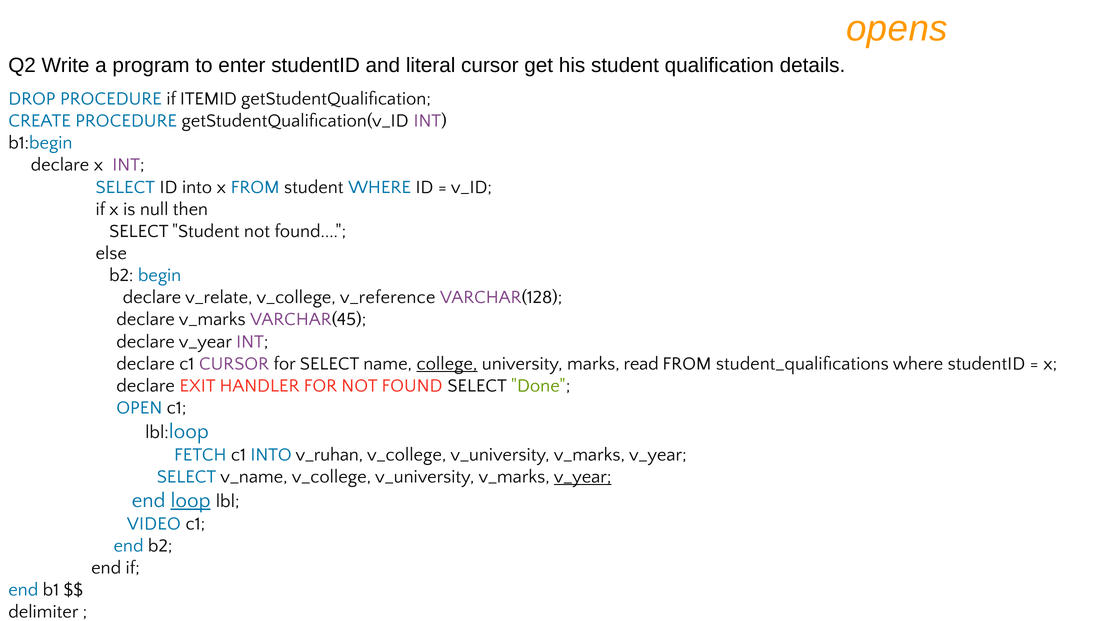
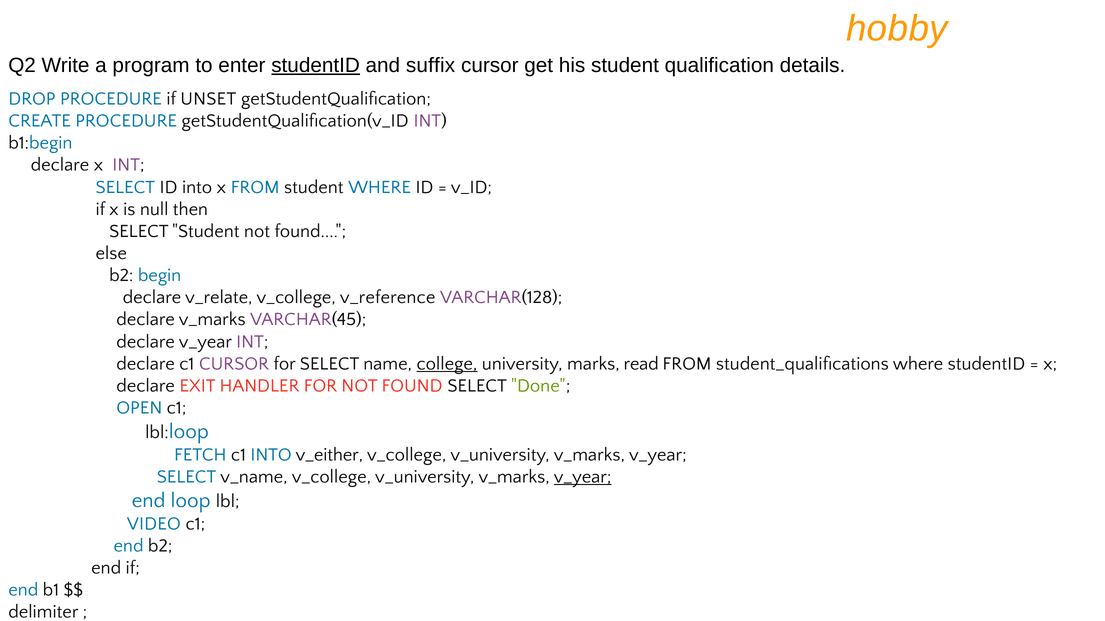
opens: opens -> hobby
studentID at (316, 65) underline: none -> present
literal: literal -> suffix
ITEMID: ITEMID -> UNSET
v_ruhan: v_ruhan -> v_either
loop underline: present -> none
